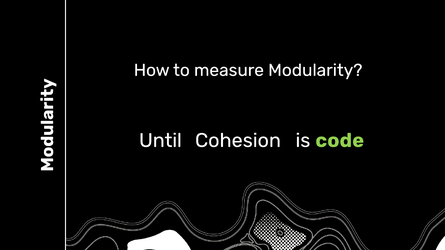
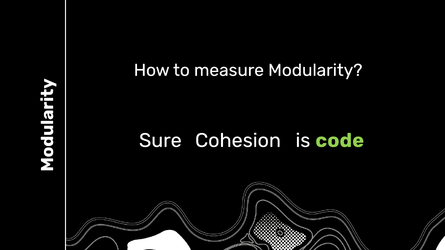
Until: Until -> Sure
